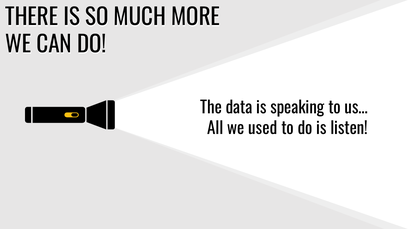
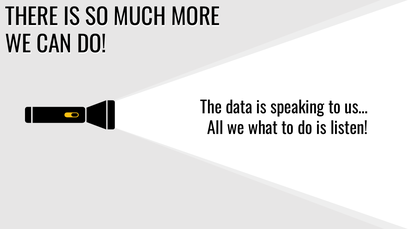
used: used -> what
